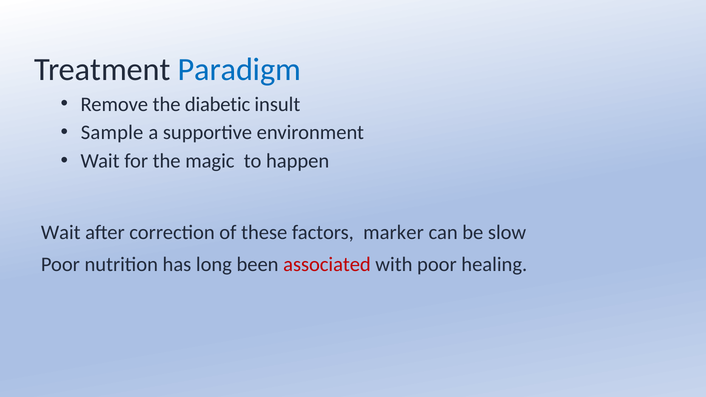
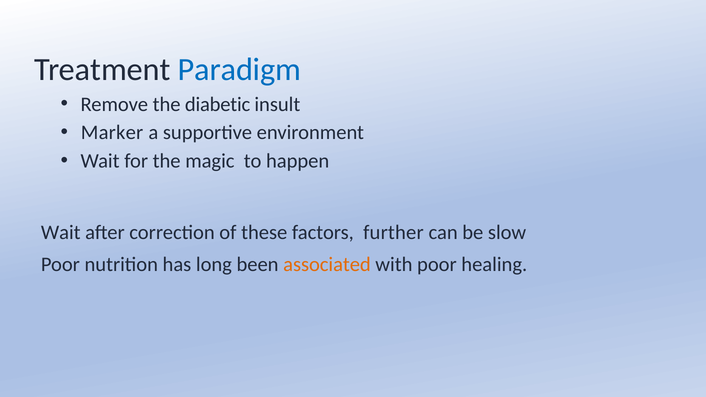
Sample: Sample -> Marker
marker: marker -> further
associated colour: red -> orange
